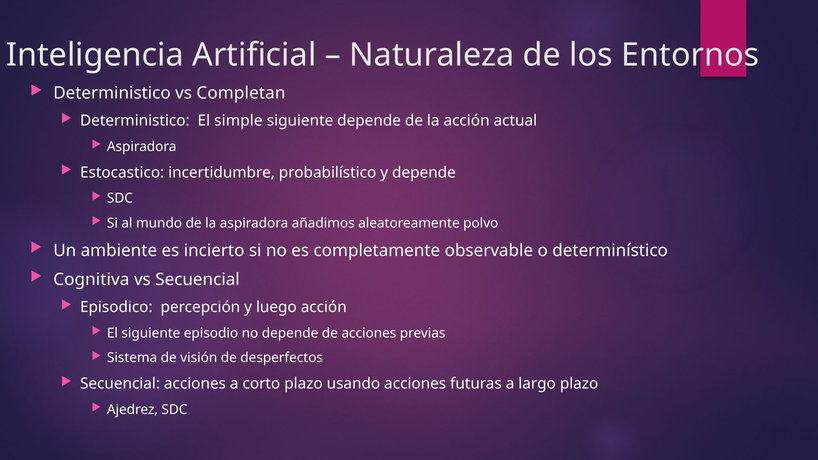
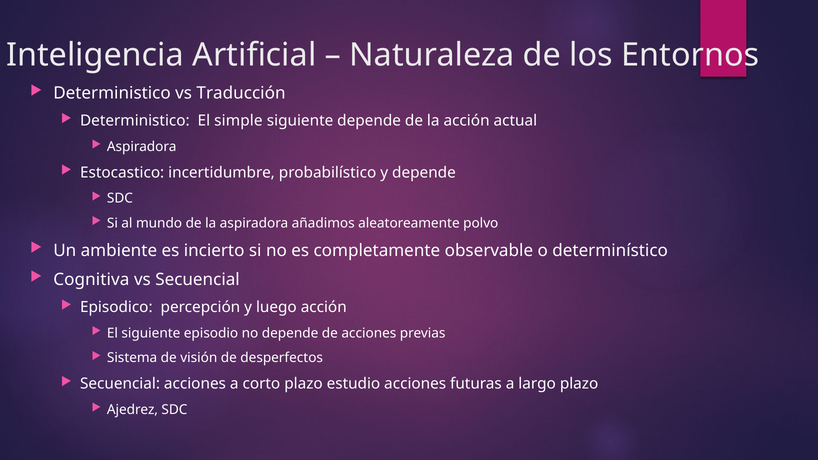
Completan: Completan -> Traducción
usando: usando -> estudio
